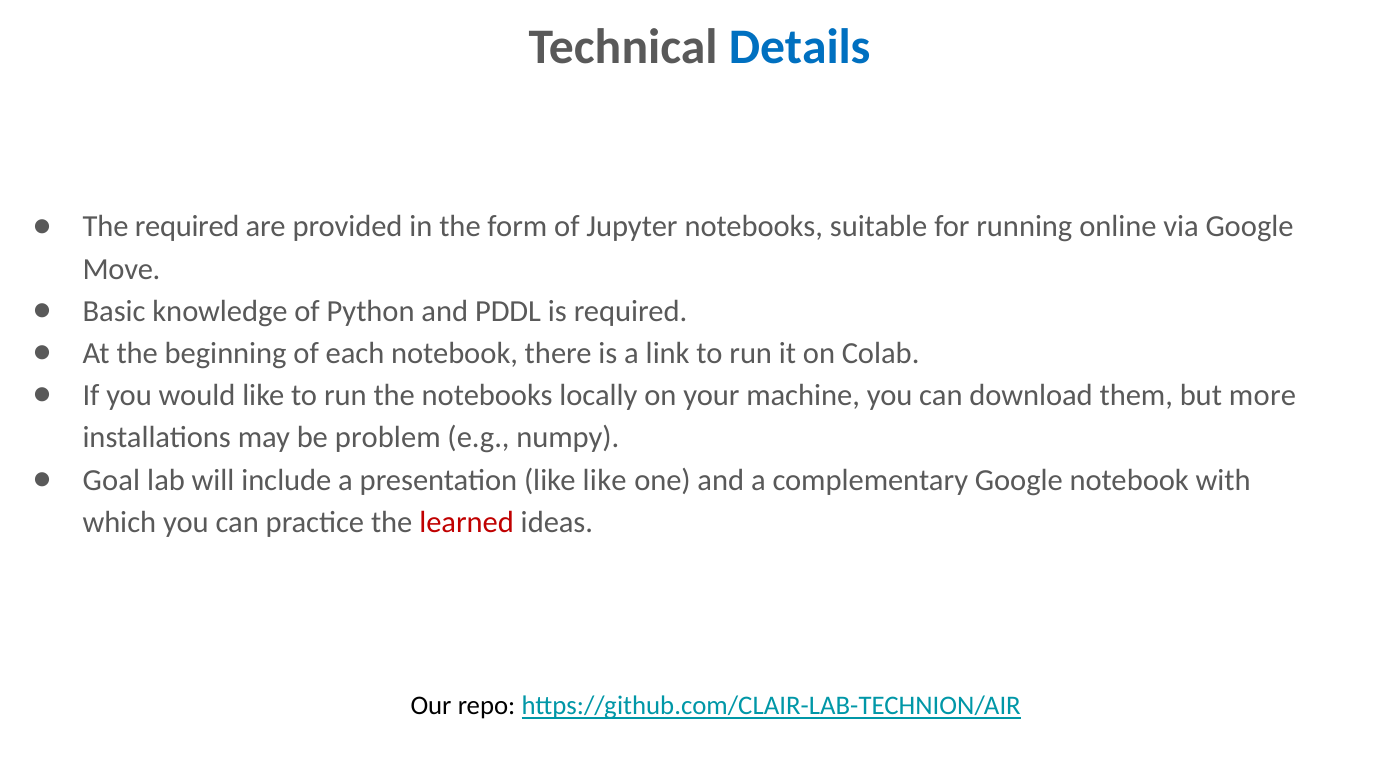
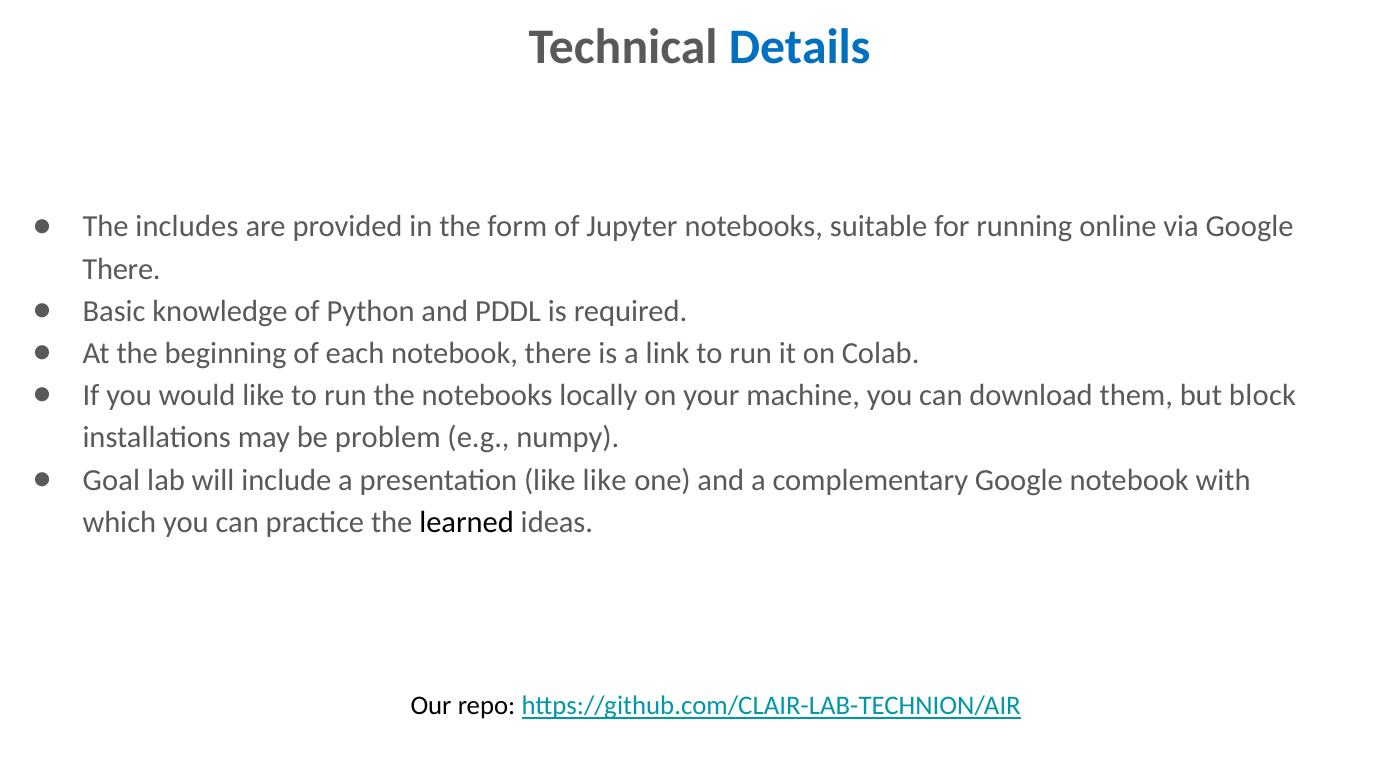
The required: required -> includes
Move at (122, 269): Move -> There
more: more -> block
learned colour: red -> black
